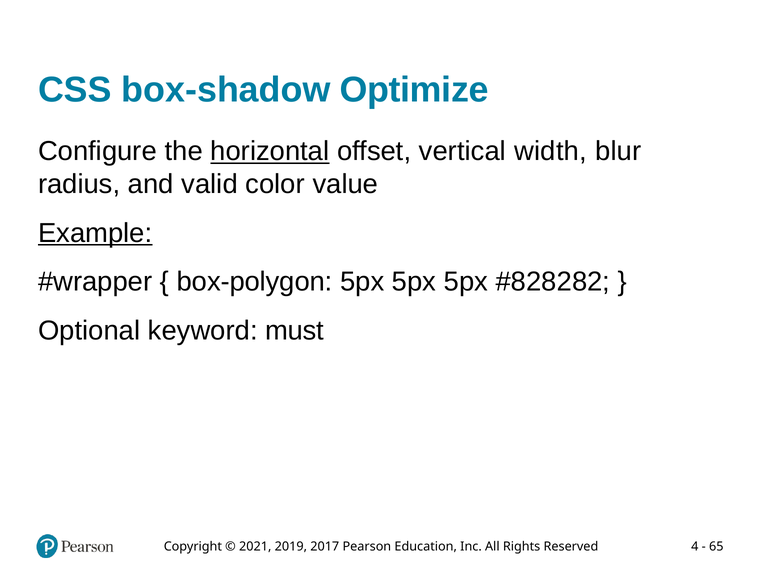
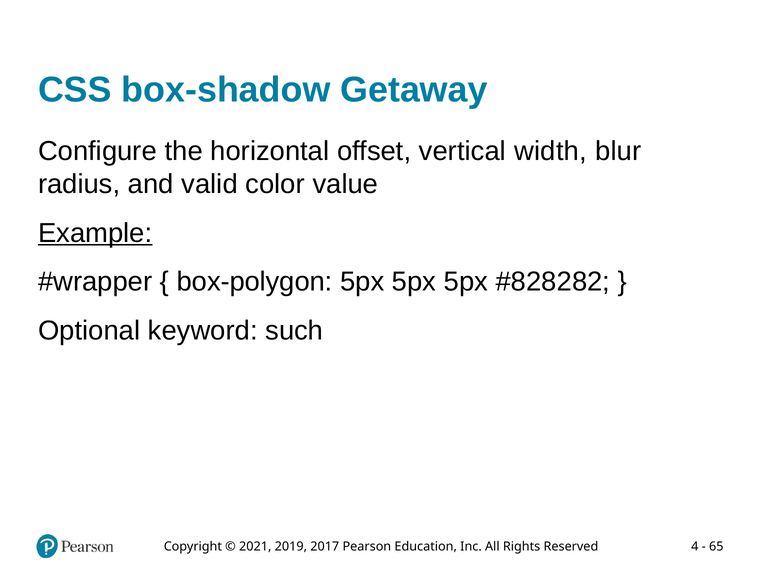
Optimize: Optimize -> Getaway
horizontal underline: present -> none
must: must -> such
